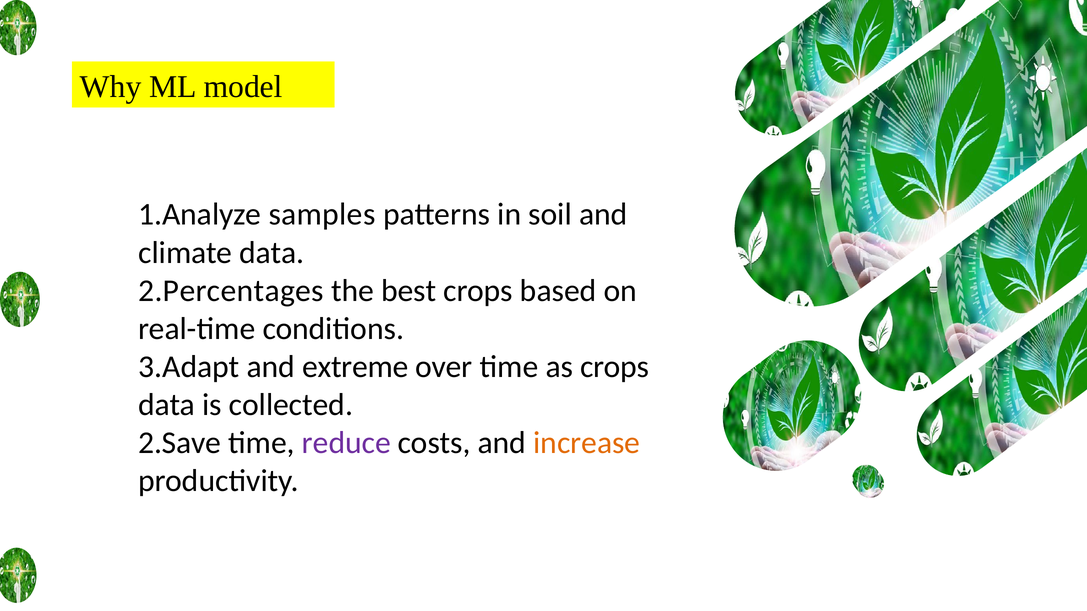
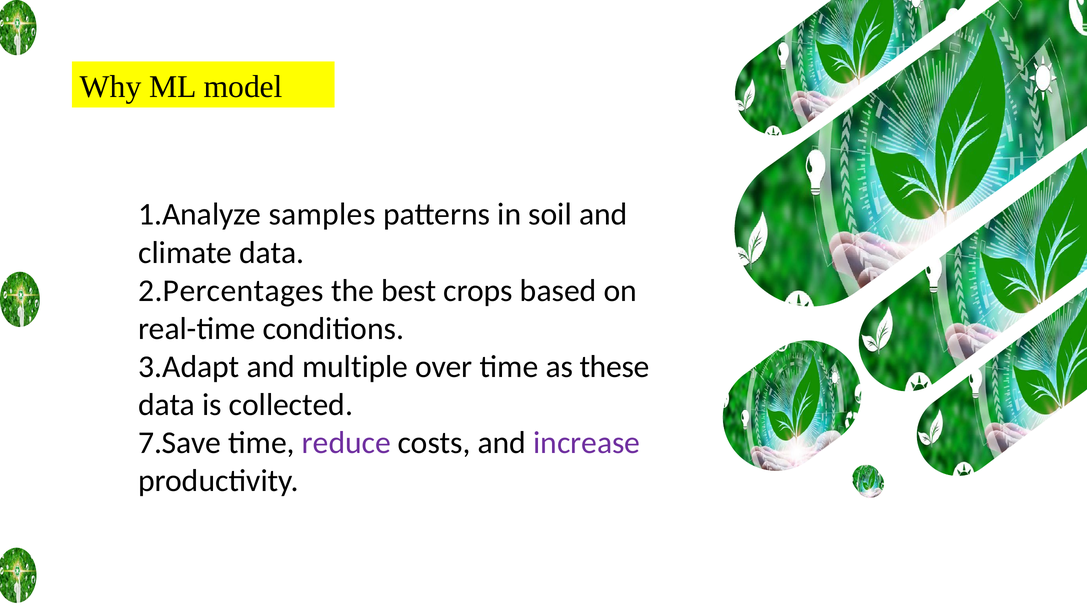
extreme: extreme -> multiple
as crops: crops -> these
2.Save: 2.Save -> 7.Save
increase colour: orange -> purple
